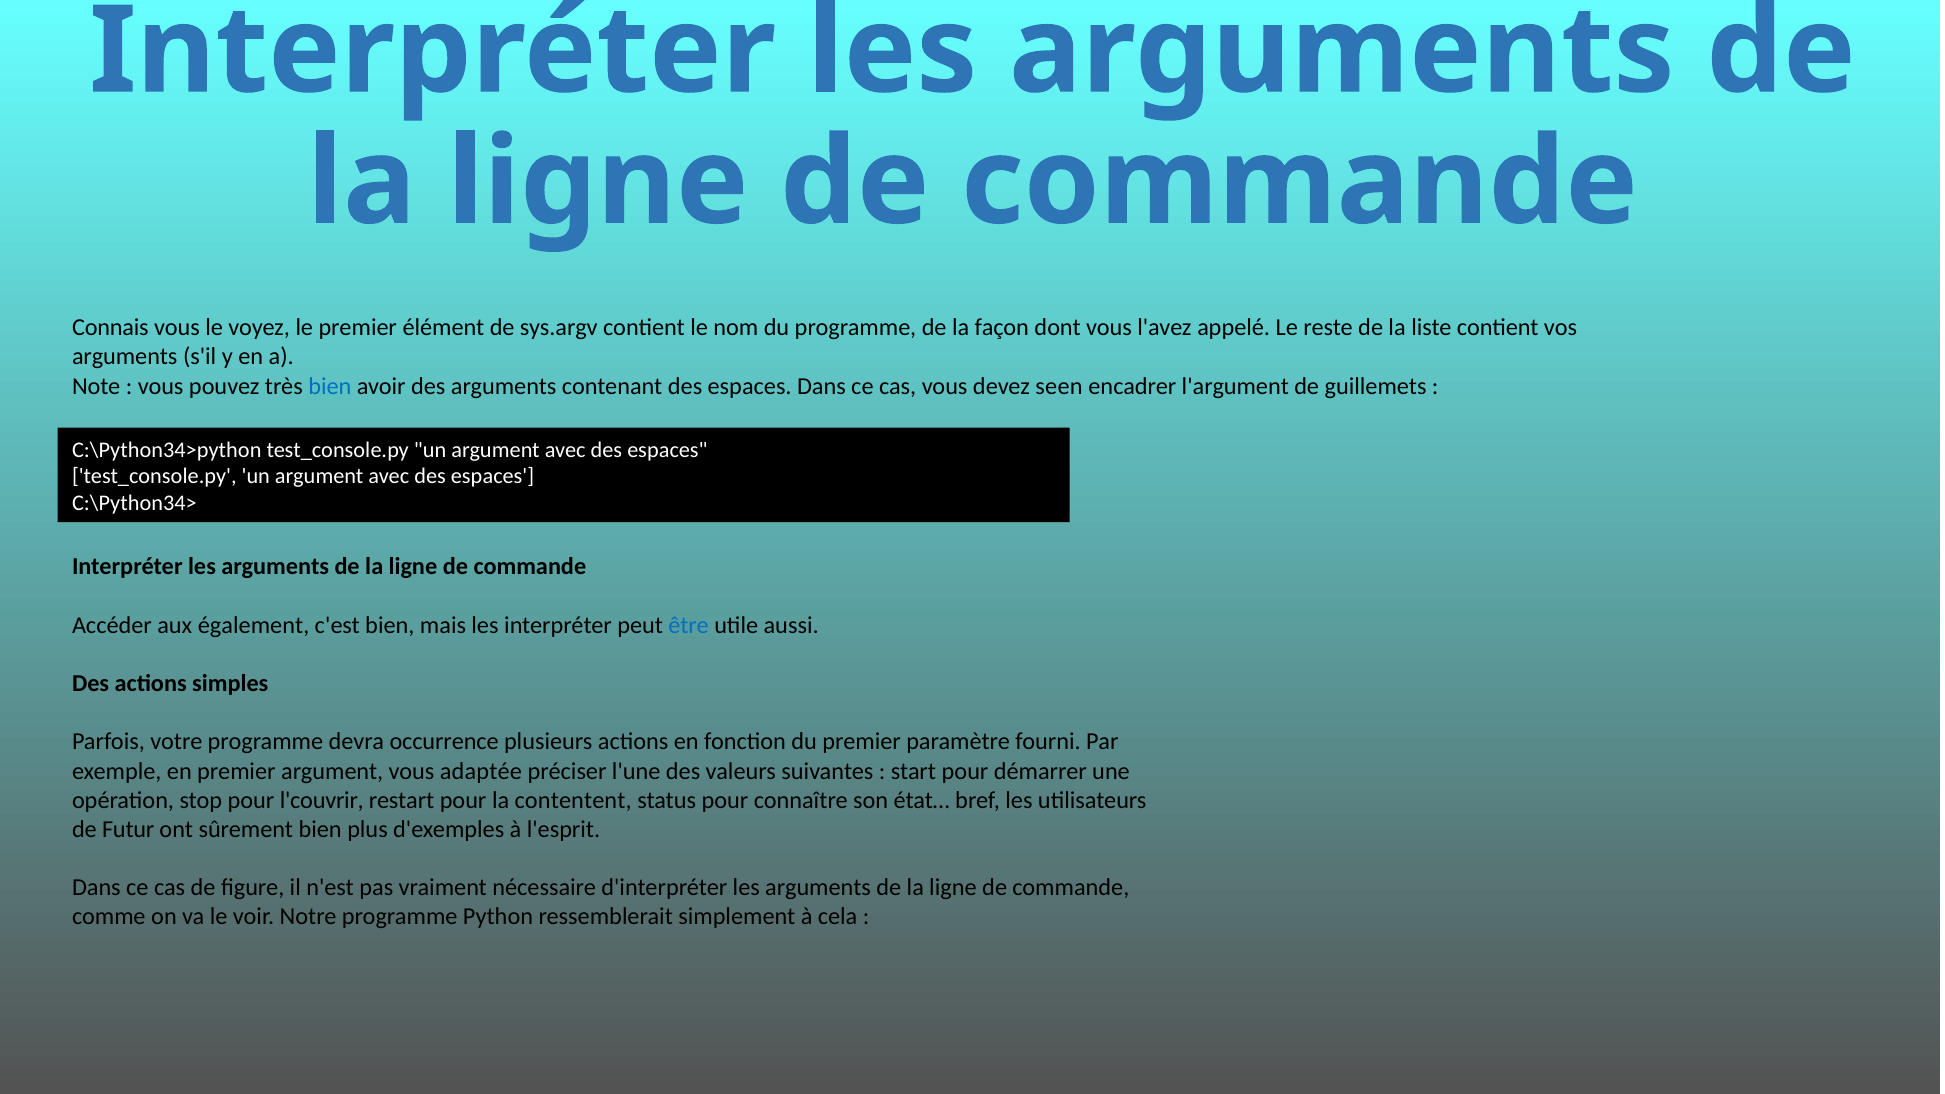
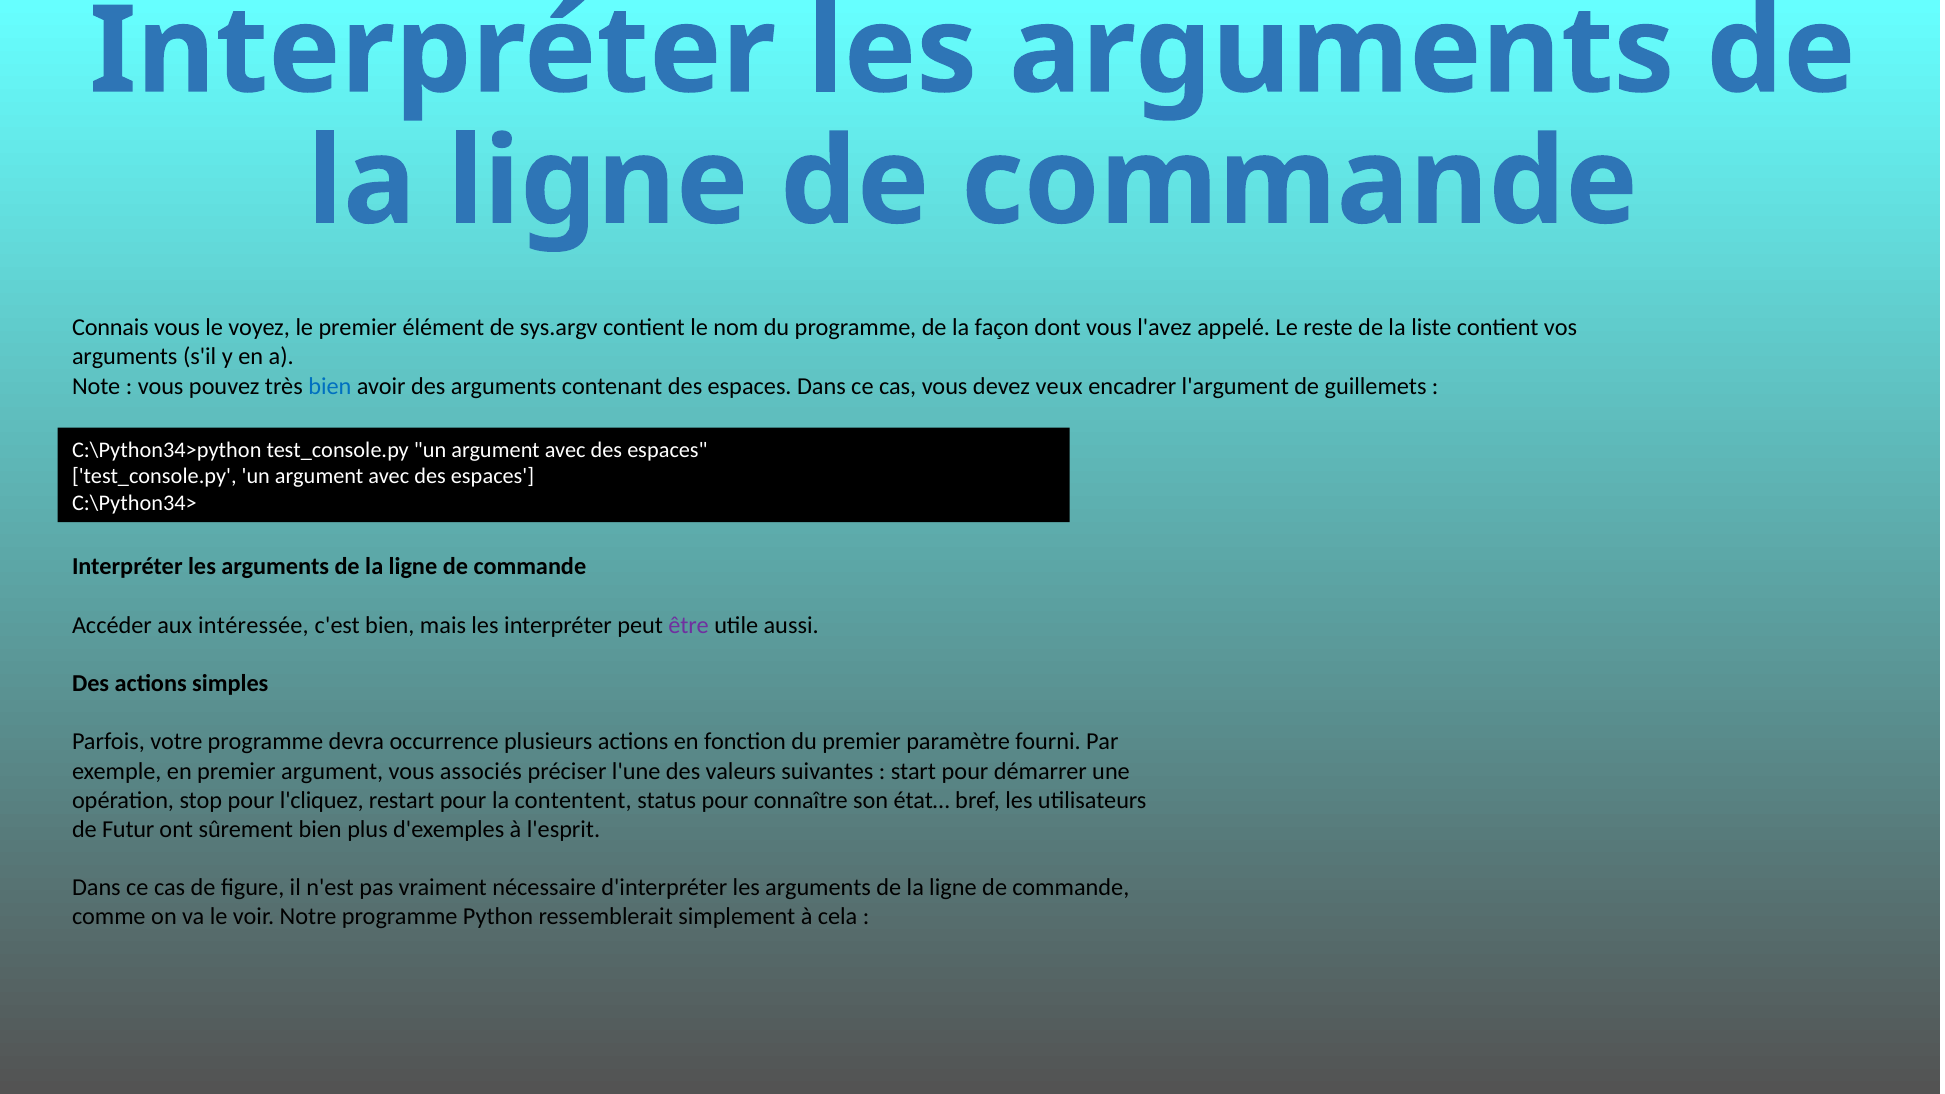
seen: seen -> veux
également: également -> intéressée
être colour: blue -> purple
adaptée: adaptée -> associés
l'couvrir: l'couvrir -> l'cliquez
